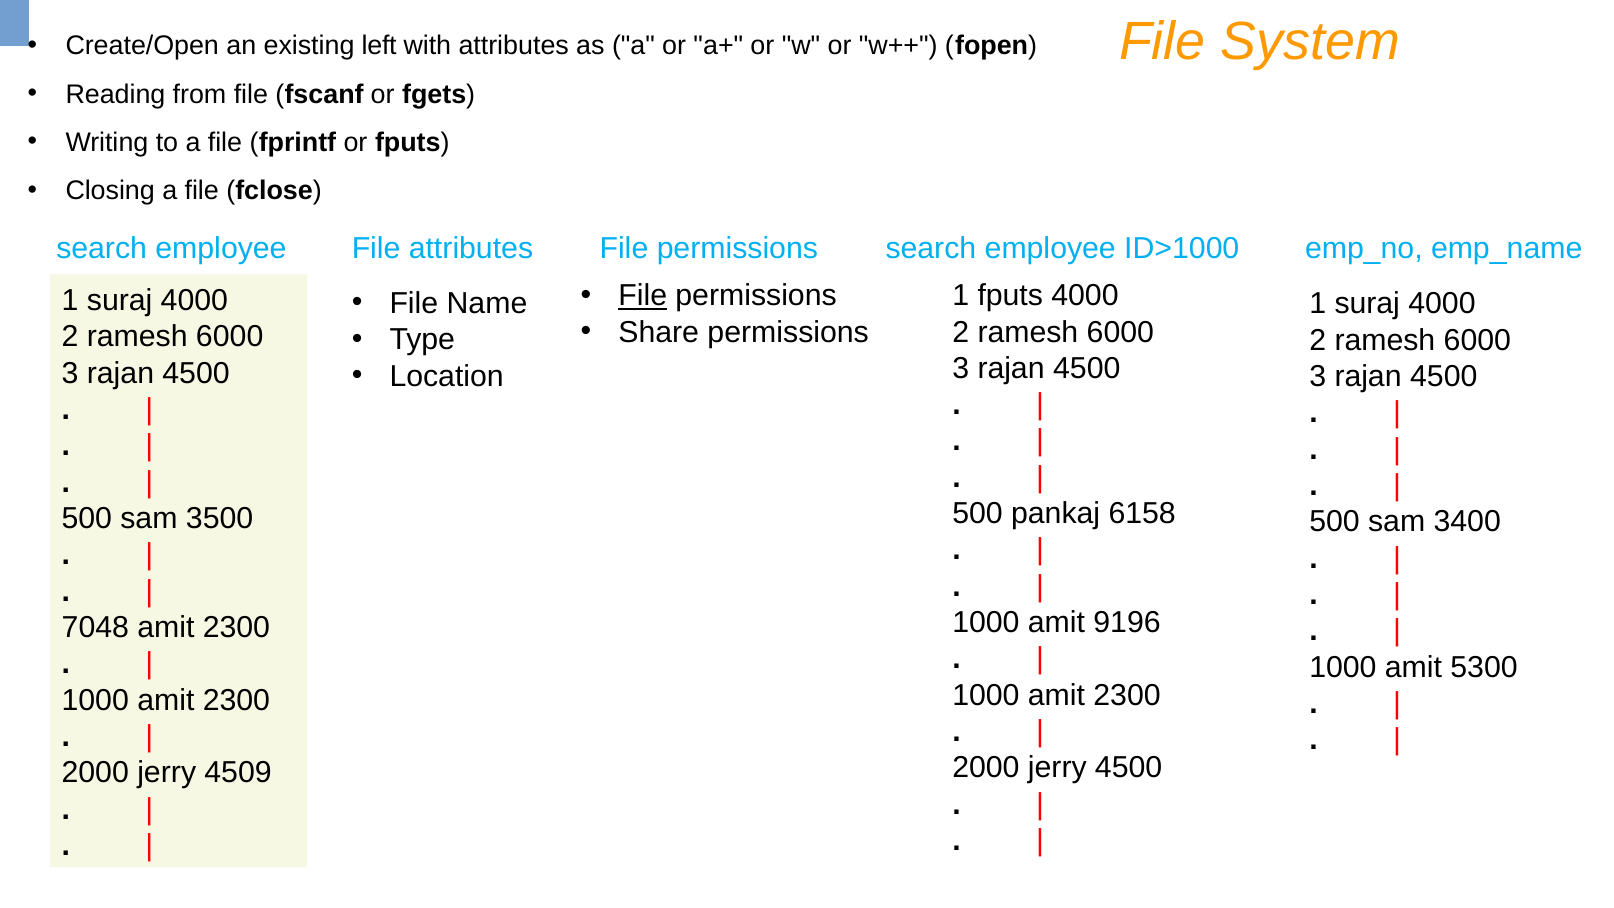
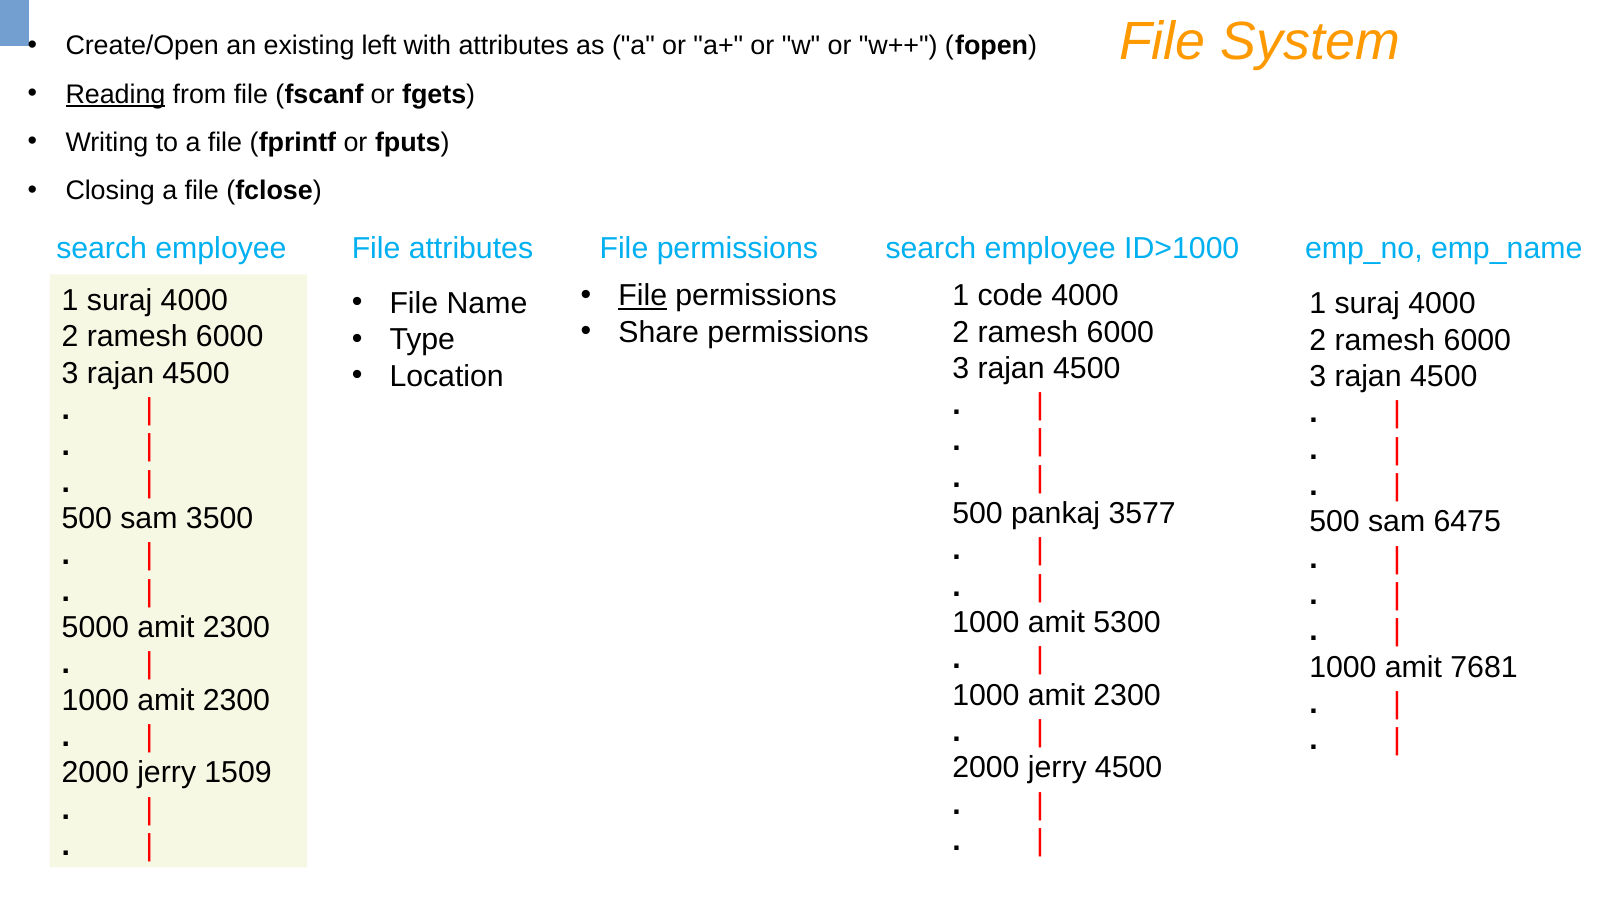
Reading underline: none -> present
1 fputs: fputs -> code
6158: 6158 -> 3577
3400: 3400 -> 6475
9196: 9196 -> 5300
7048: 7048 -> 5000
5300: 5300 -> 7681
4509: 4509 -> 1509
